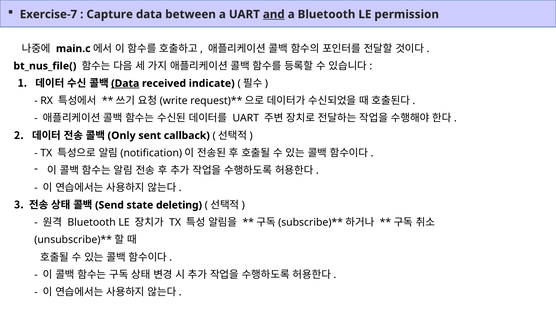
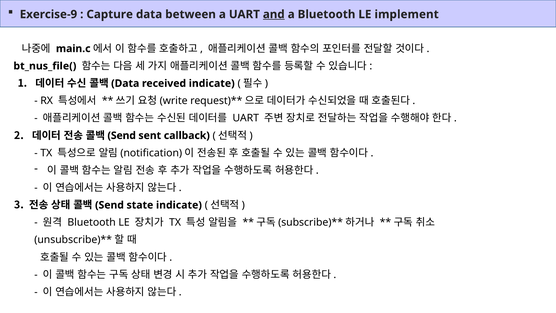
Exercise-7: Exercise-7 -> Exercise-9
permission: permission -> implement
Data at (125, 83) underline: present -> none
Only at (122, 135): Only -> Send
state deleting: deleting -> indicate
